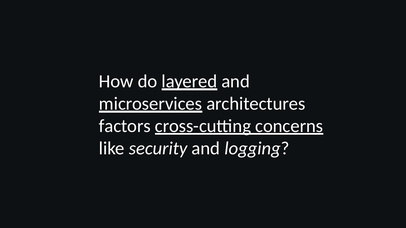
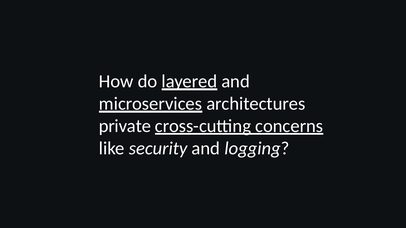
factors: factors -> private
